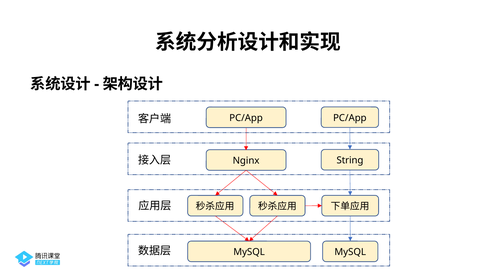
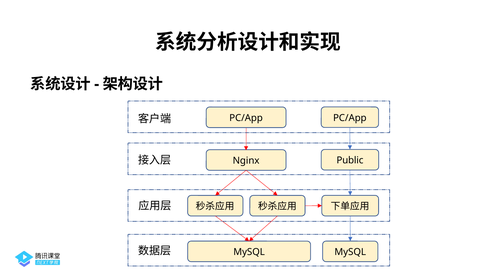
String: String -> Public
